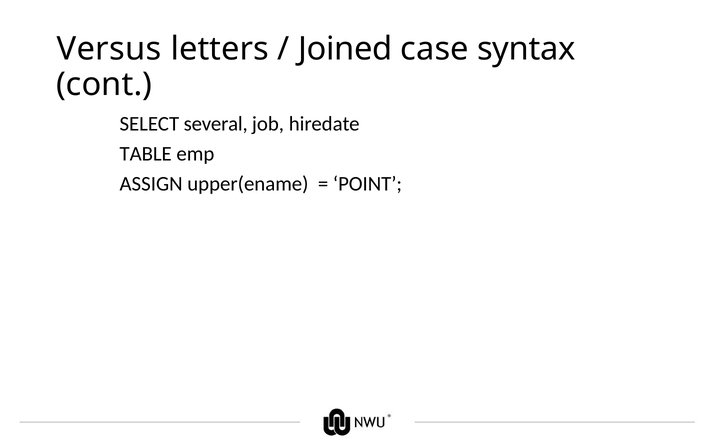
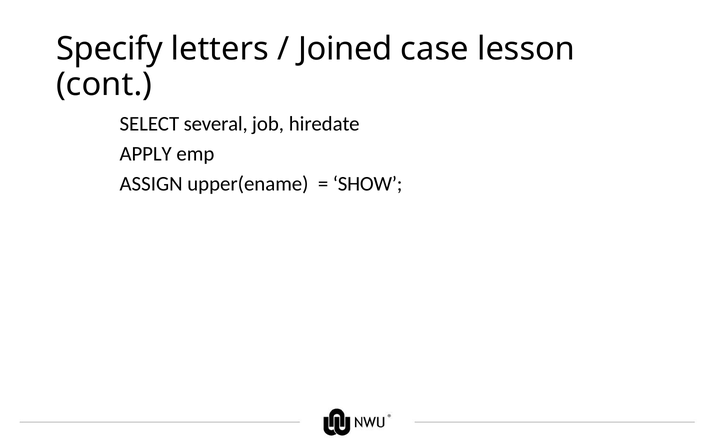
Versus: Versus -> Specify
syntax: syntax -> lesson
TABLE: TABLE -> APPLY
POINT: POINT -> SHOW
